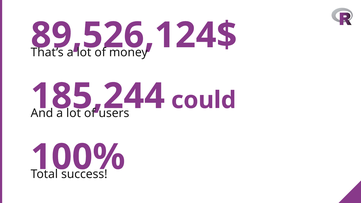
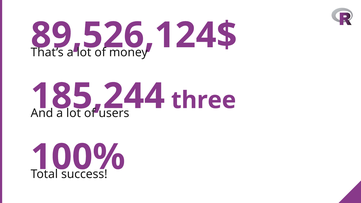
could: could -> three
